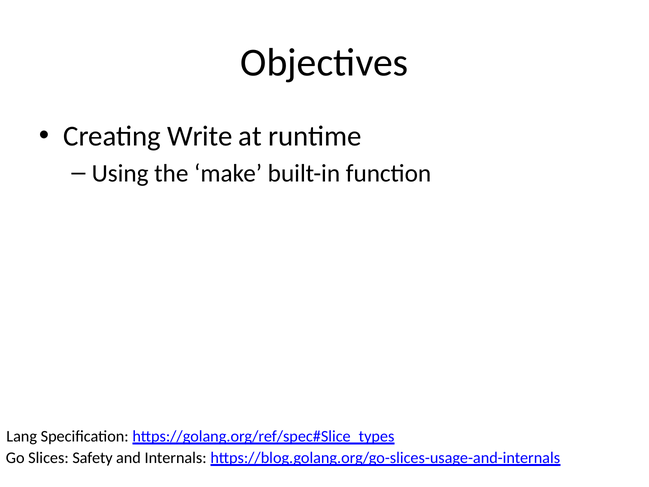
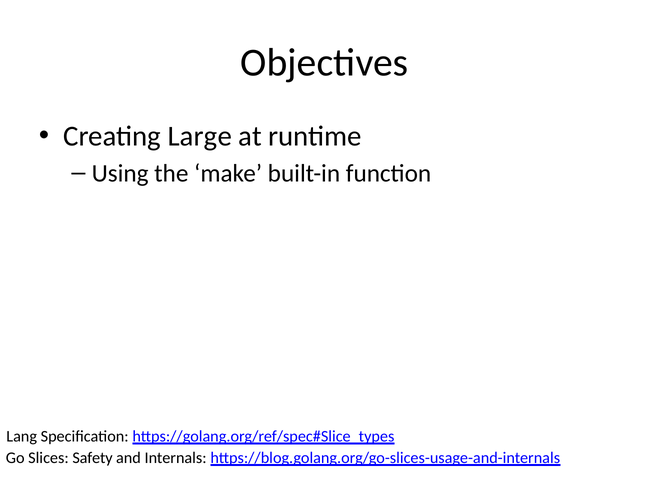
Write: Write -> Large
